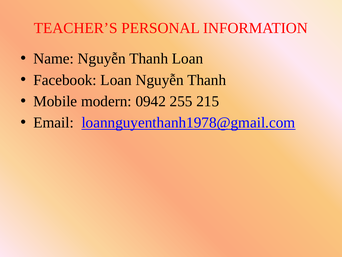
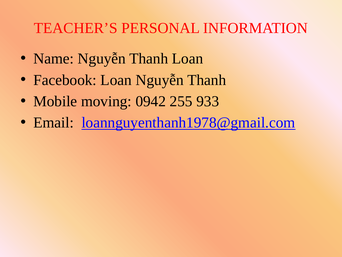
modern: modern -> moving
215: 215 -> 933
